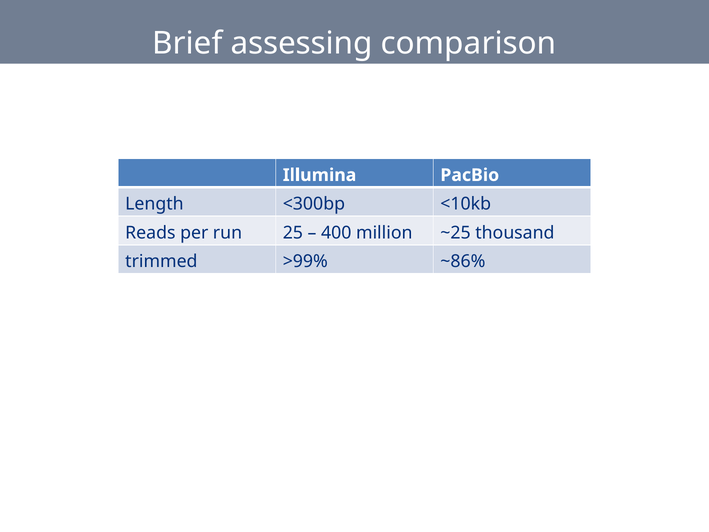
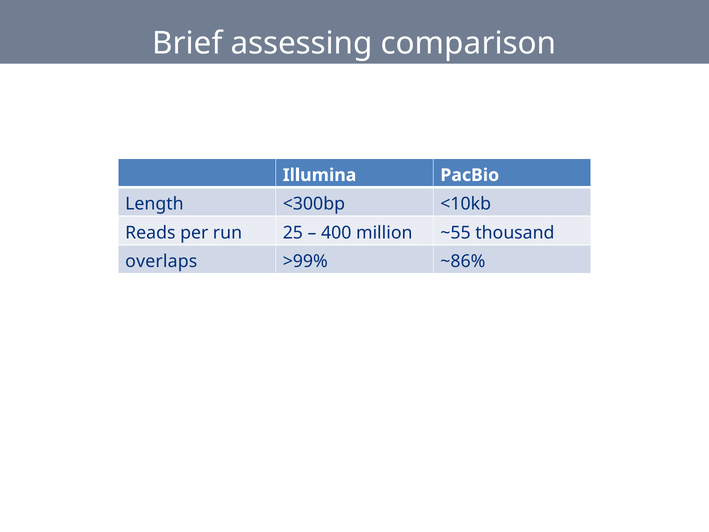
~25: ~25 -> ~55
trimmed: trimmed -> overlaps
